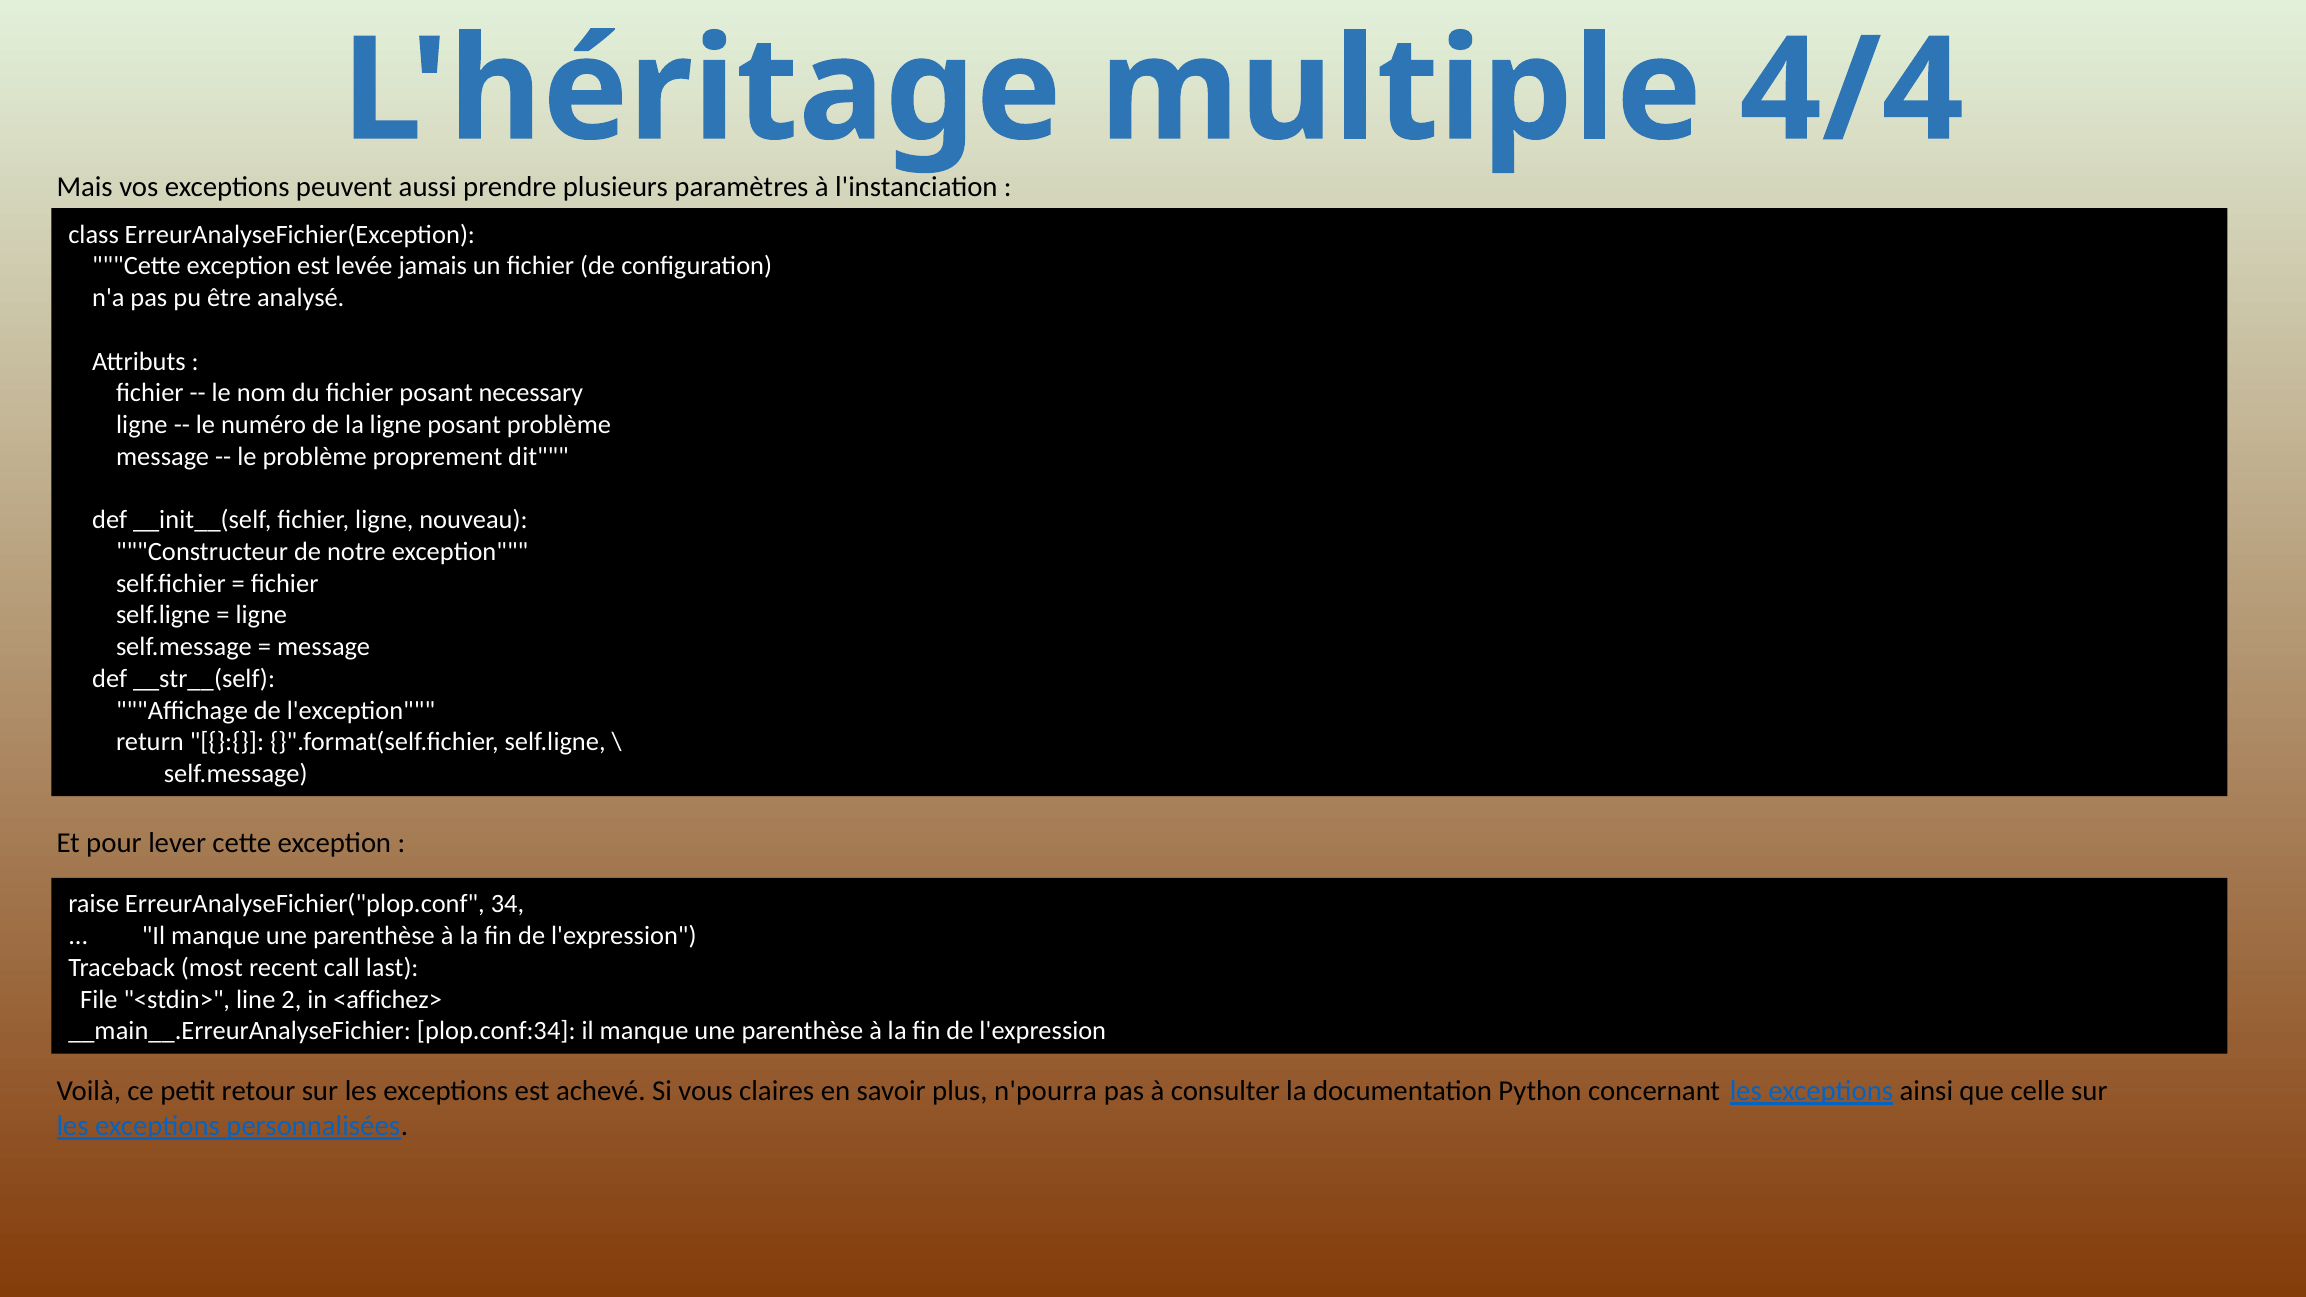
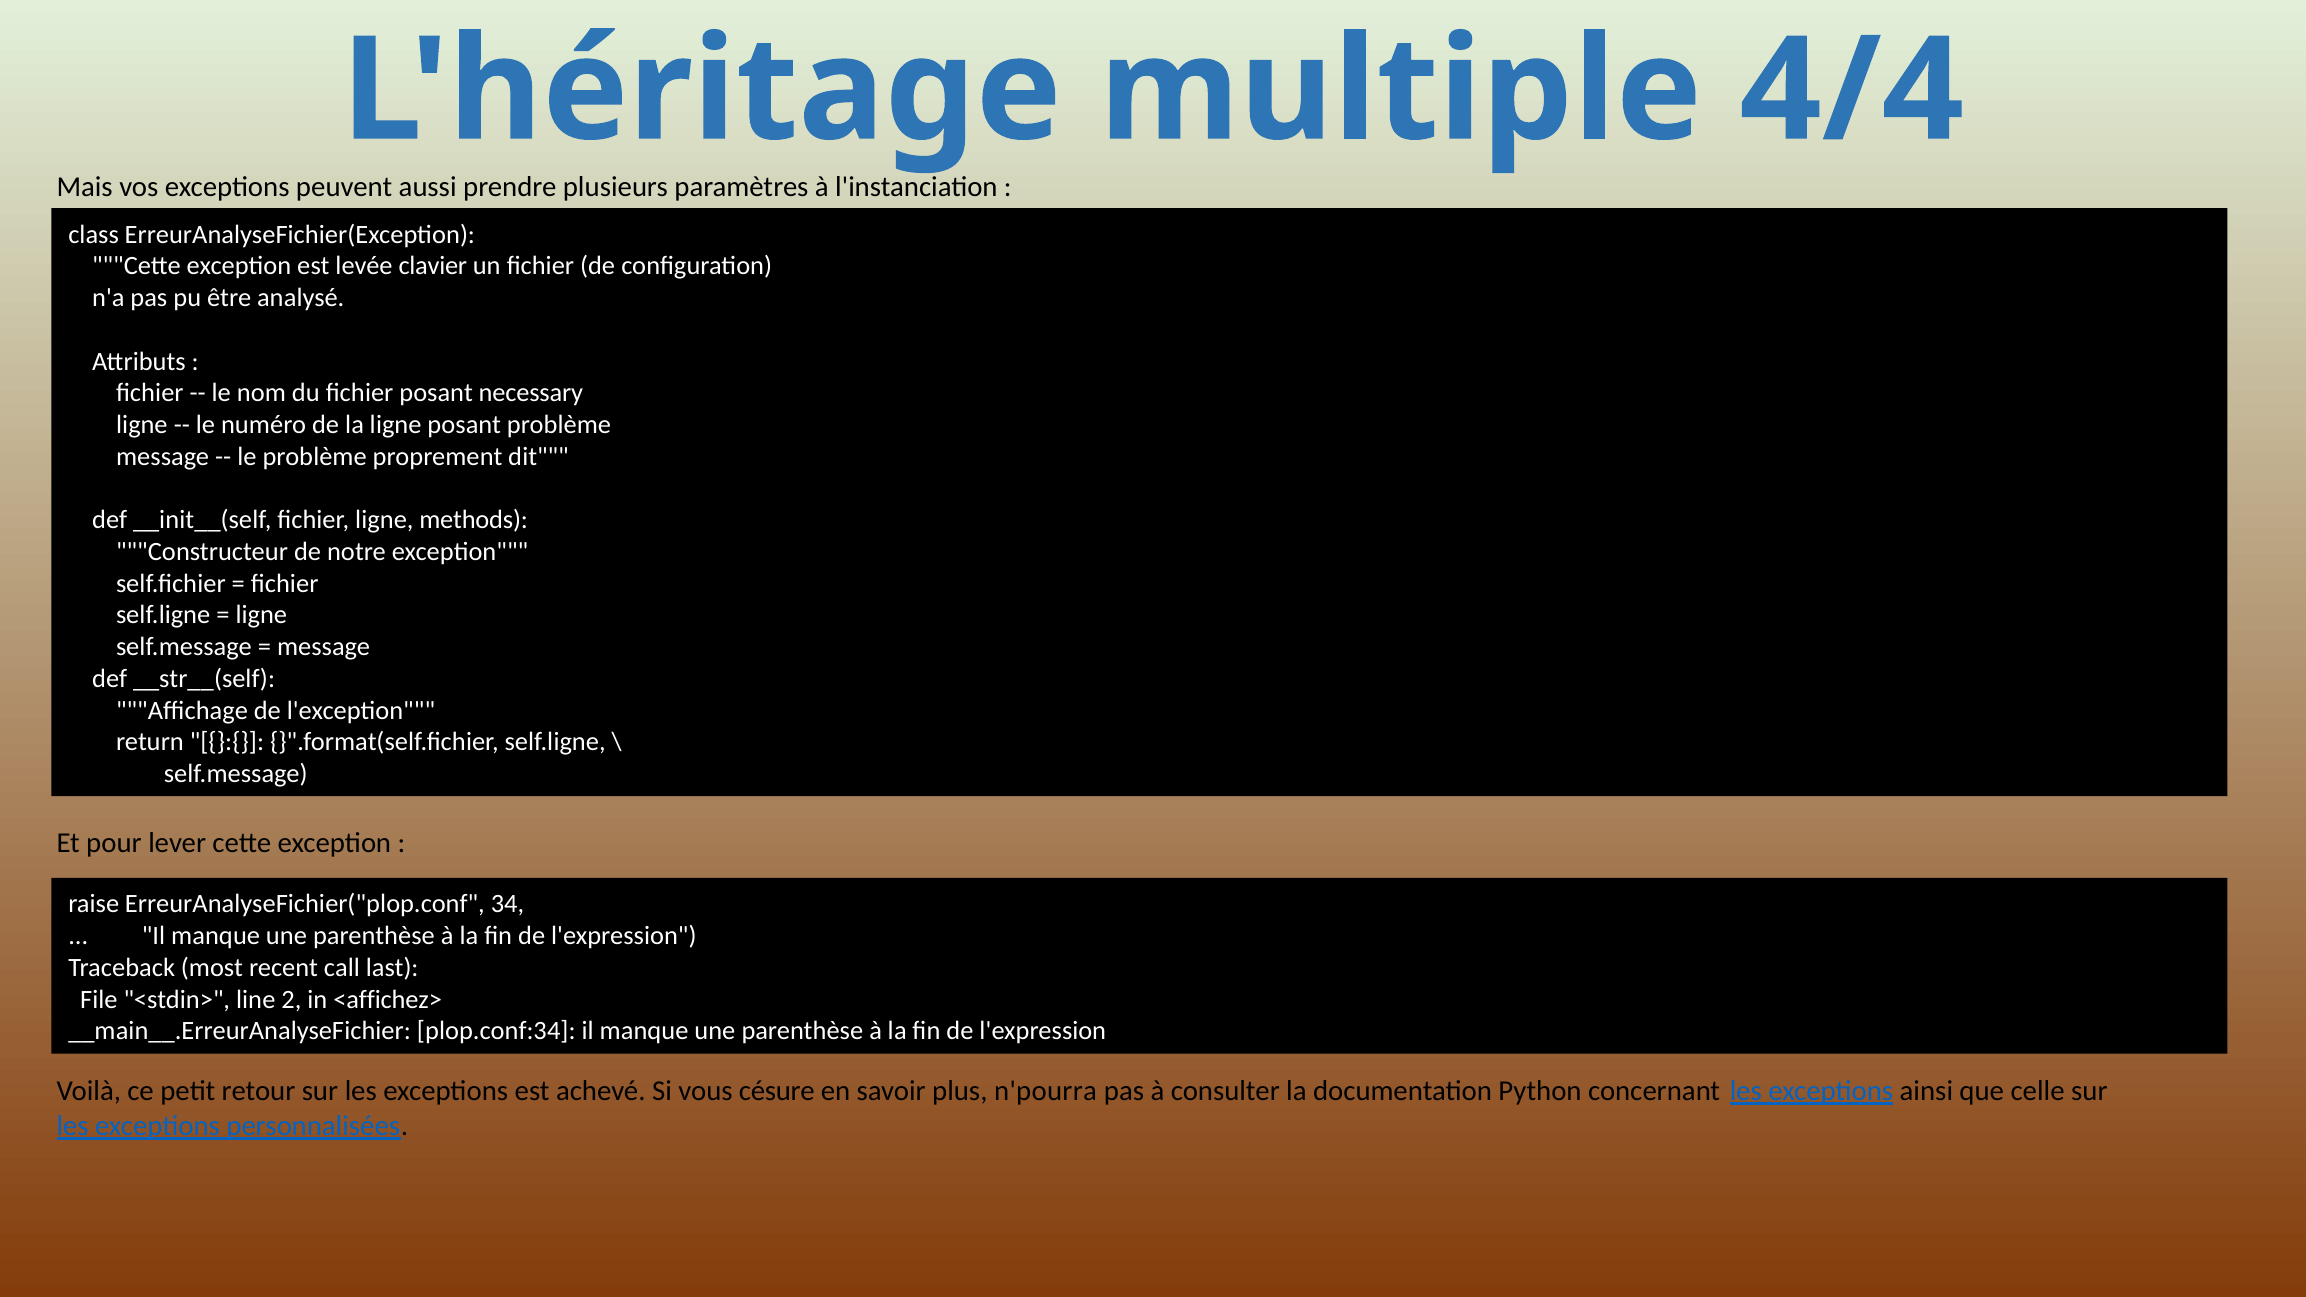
jamais: jamais -> clavier
nouveau: nouveau -> methods
claires: claires -> césure
